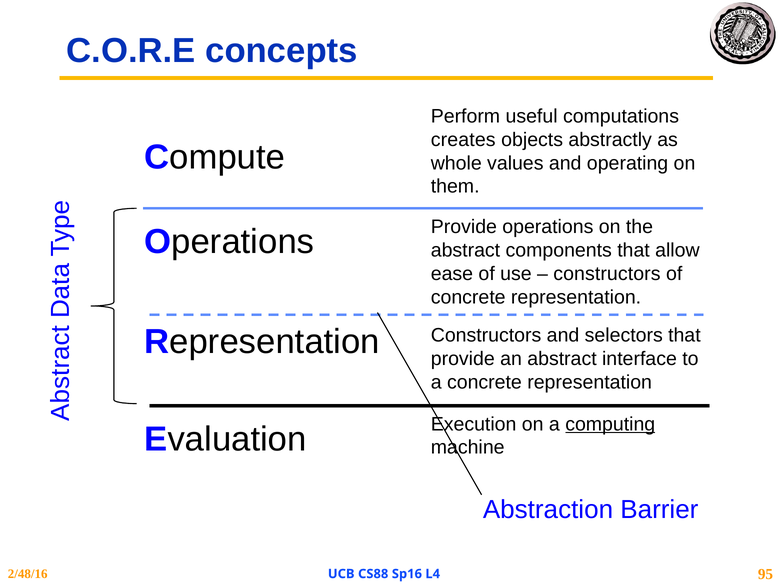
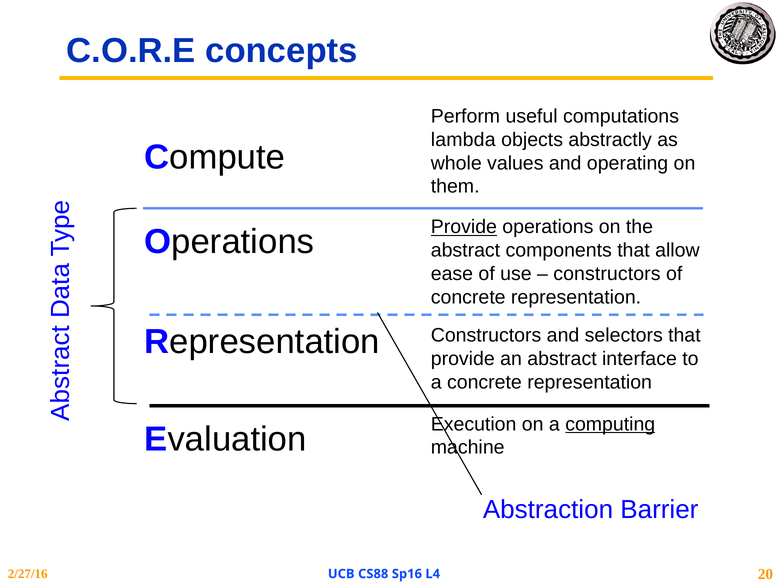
creates: creates -> lambda
Provide at (464, 227) underline: none -> present
2/48/16: 2/48/16 -> 2/27/16
95: 95 -> 20
